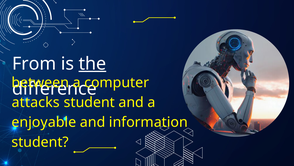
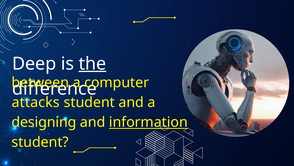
From: From -> Deep
enjoyable: enjoyable -> designing
information underline: none -> present
